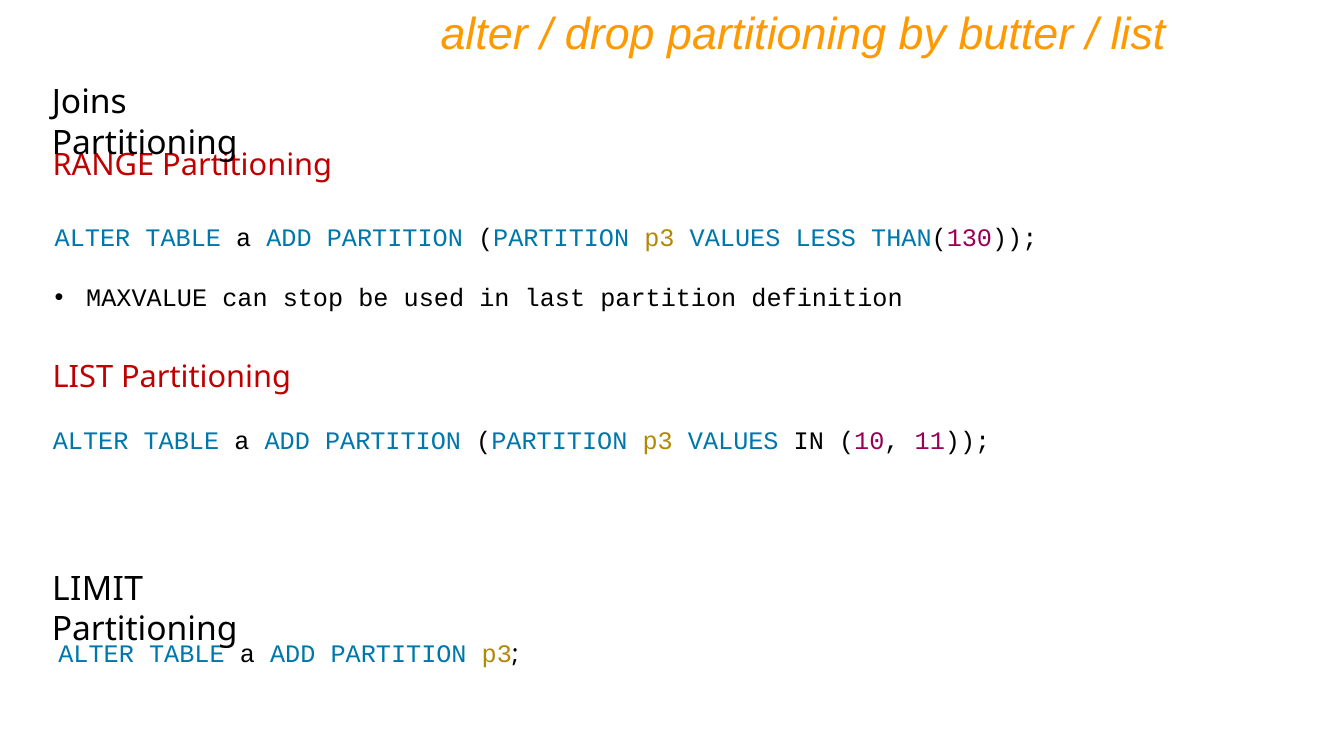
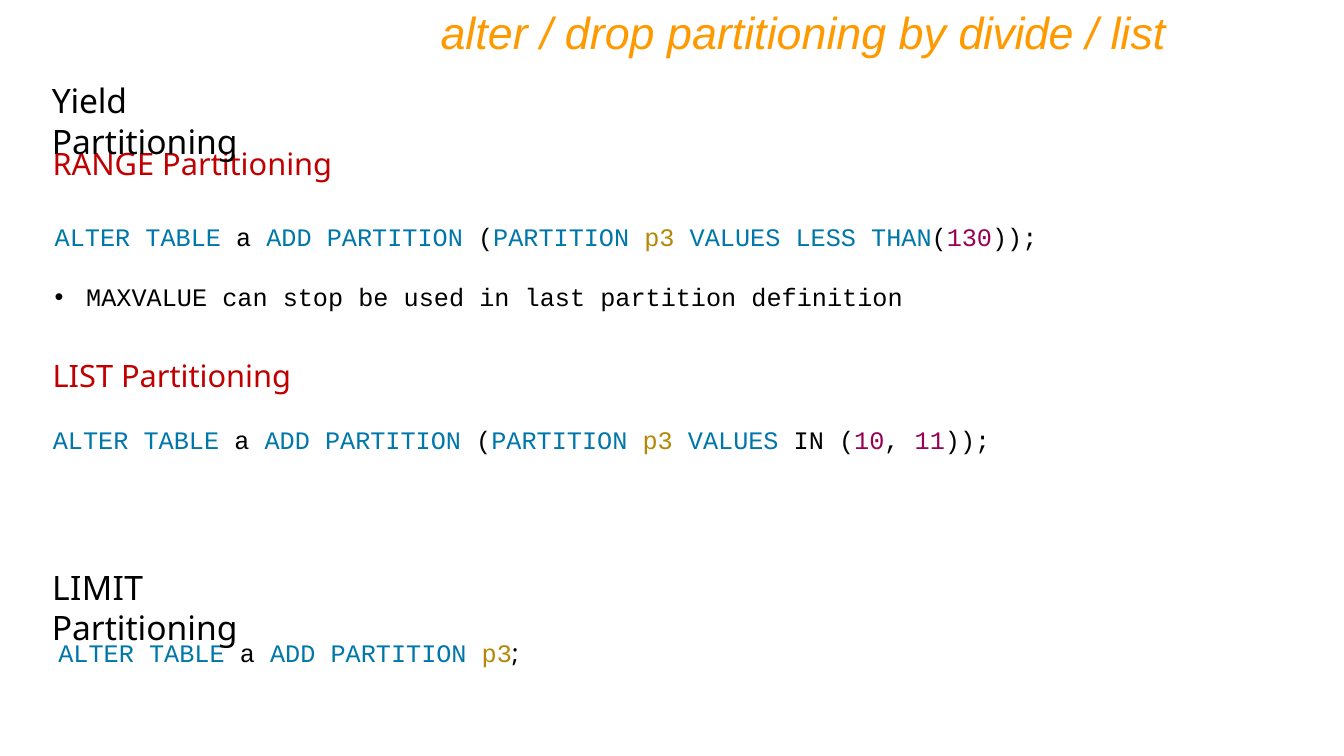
butter: butter -> divide
Joins: Joins -> Yield
